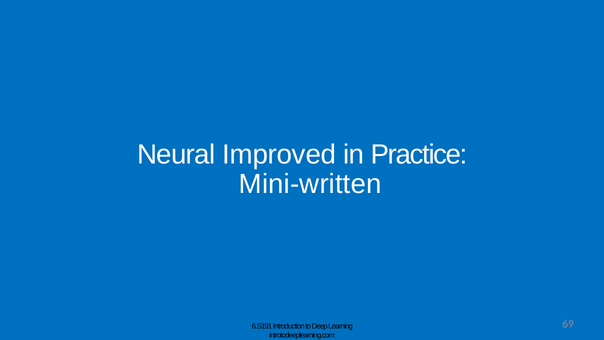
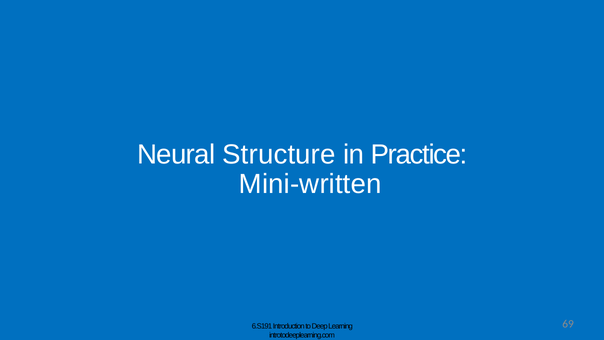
Improved: Improved -> Structure
